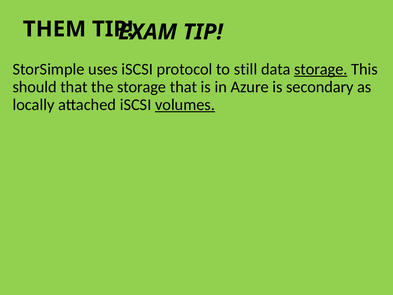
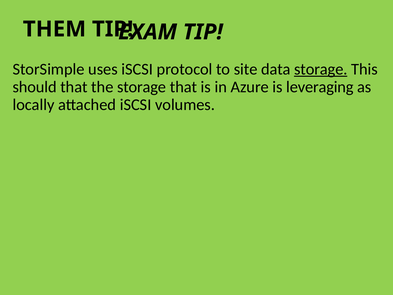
still: still -> site
secondary: secondary -> leveraging
volumes underline: present -> none
